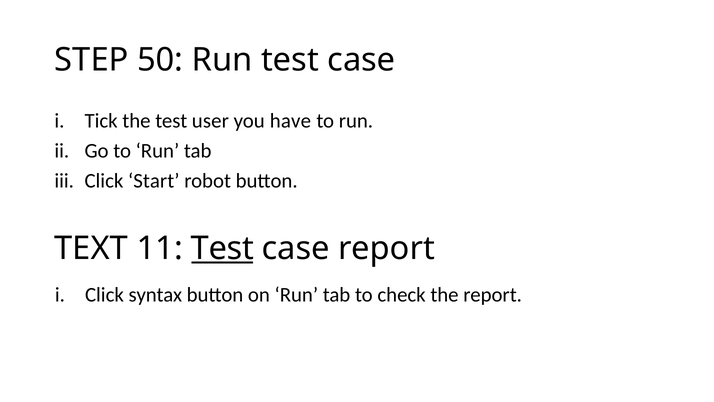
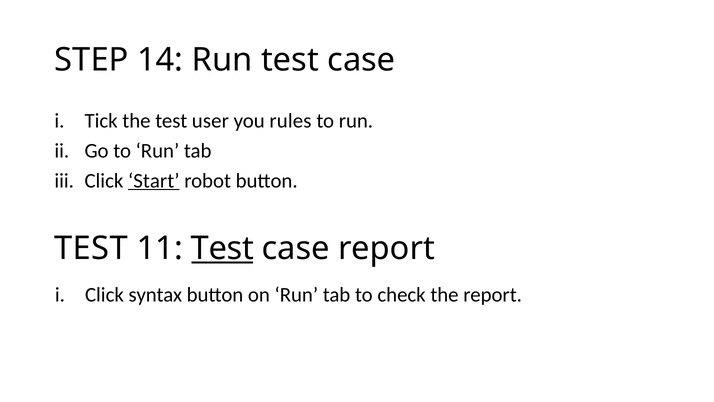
50: 50 -> 14
have: have -> rules
Start underline: none -> present
TEXT at (91, 248): TEXT -> TEST
